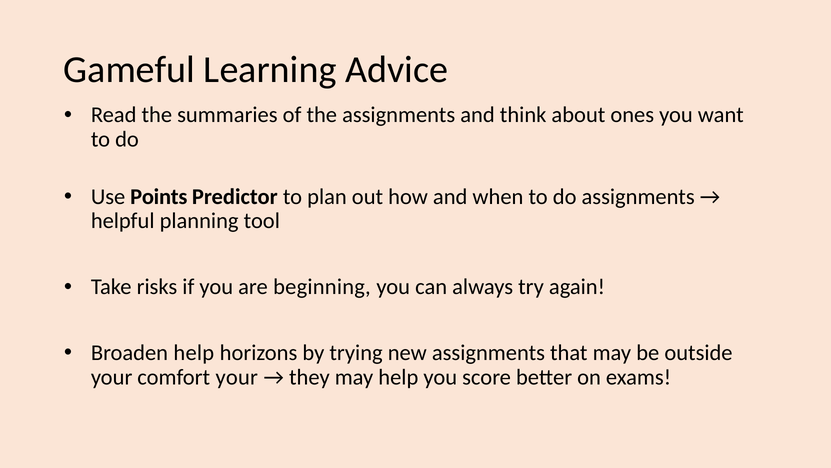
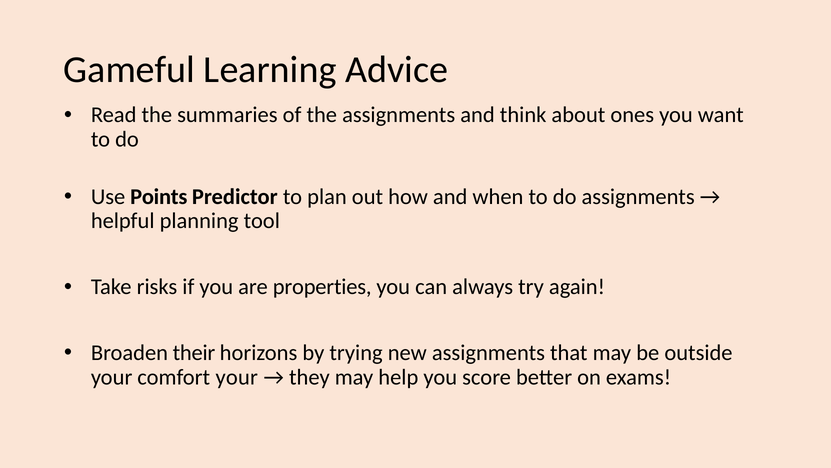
beginning: beginning -> properties
Broaden help: help -> their
